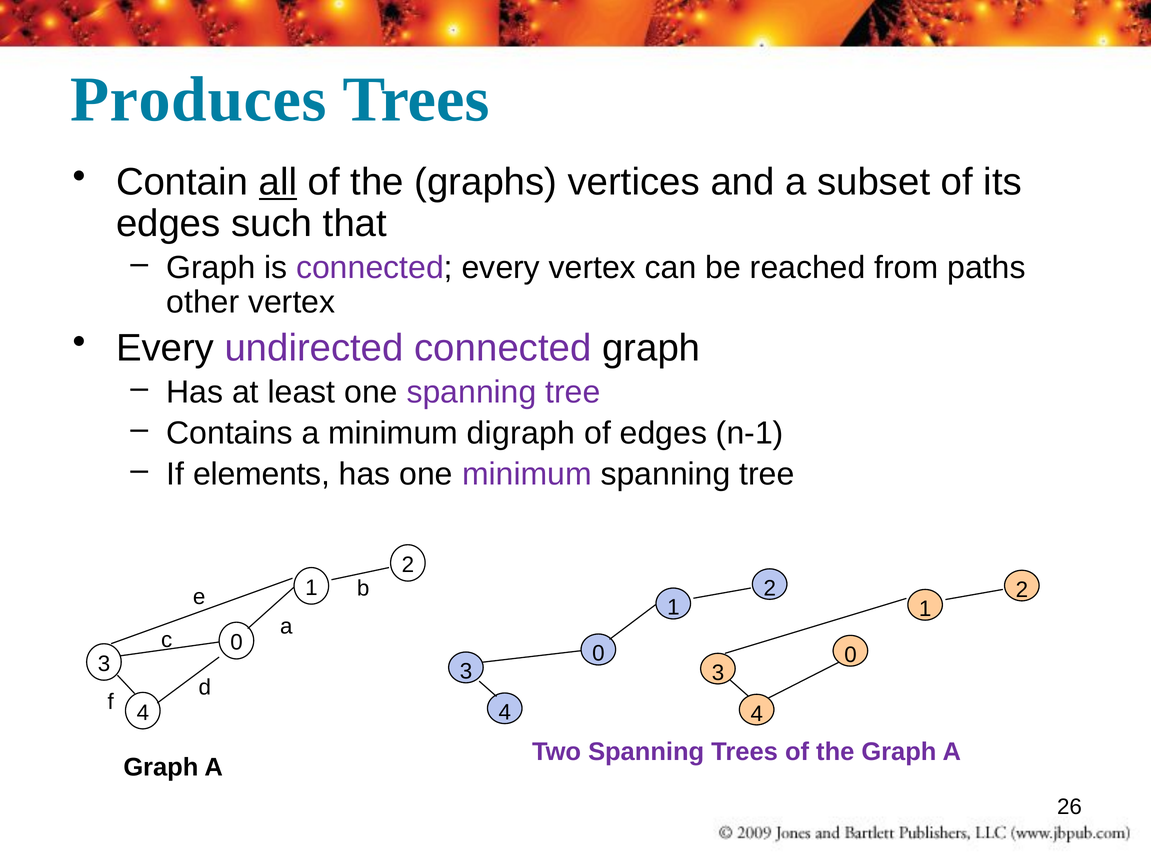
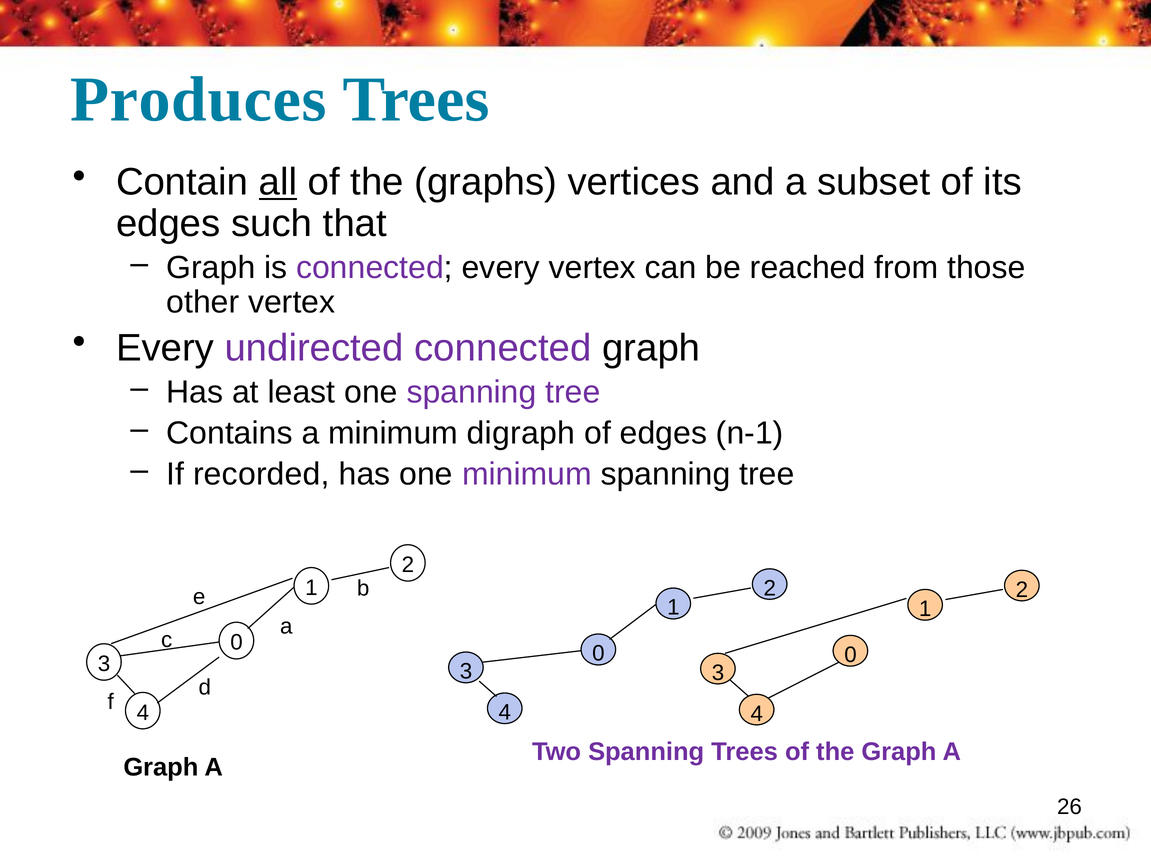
paths: paths -> those
elements: elements -> recorded
